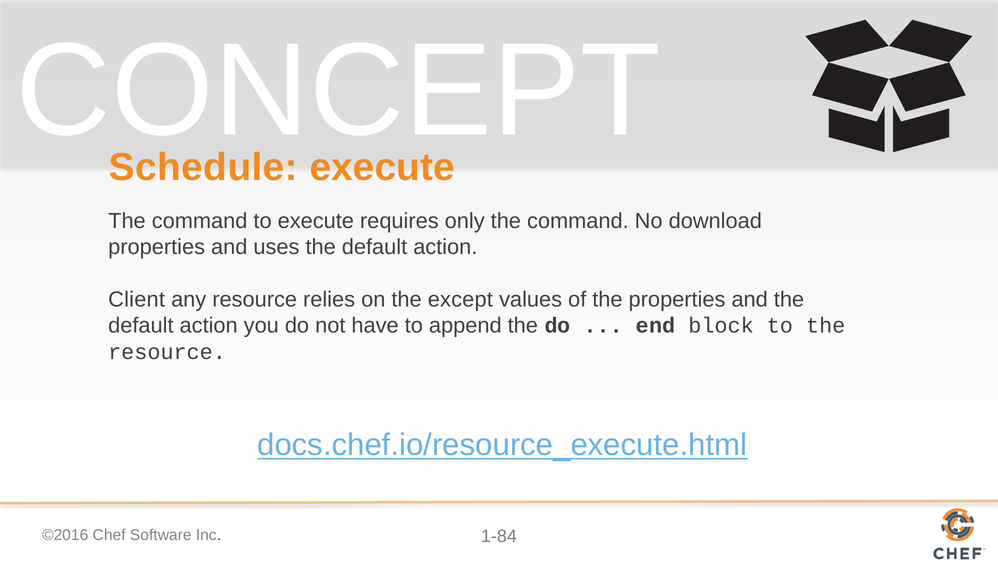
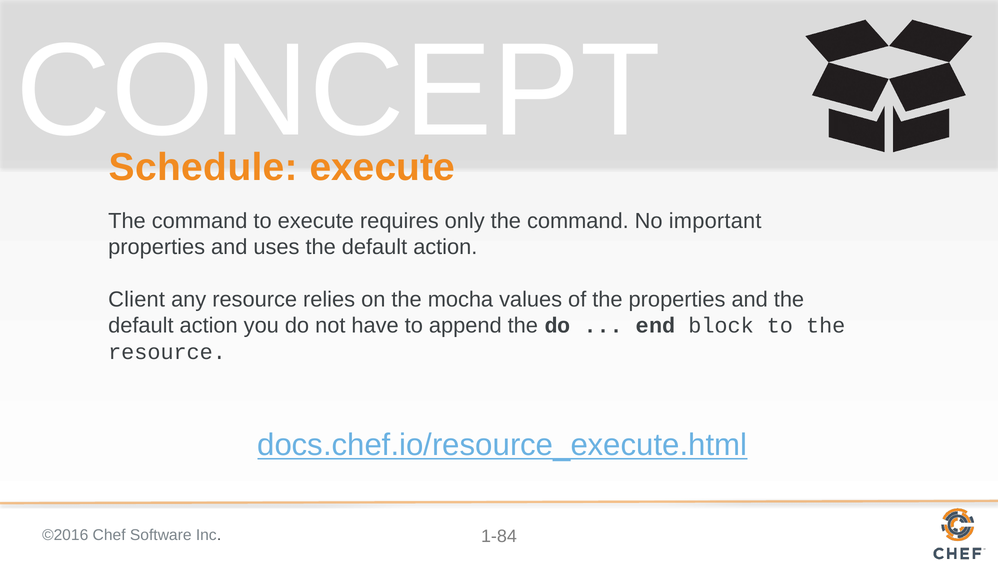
download: download -> important
except: except -> mocha
